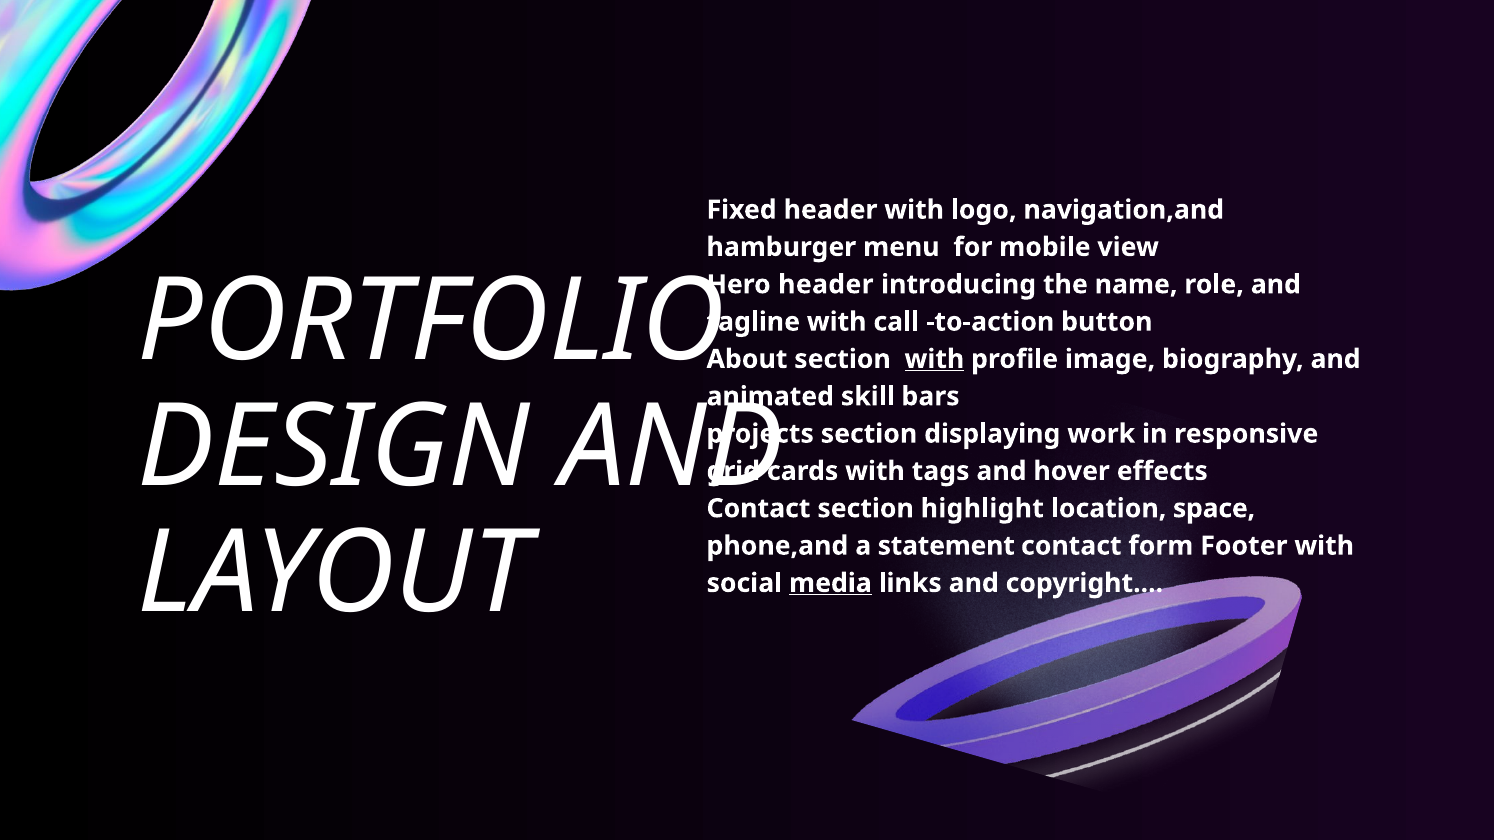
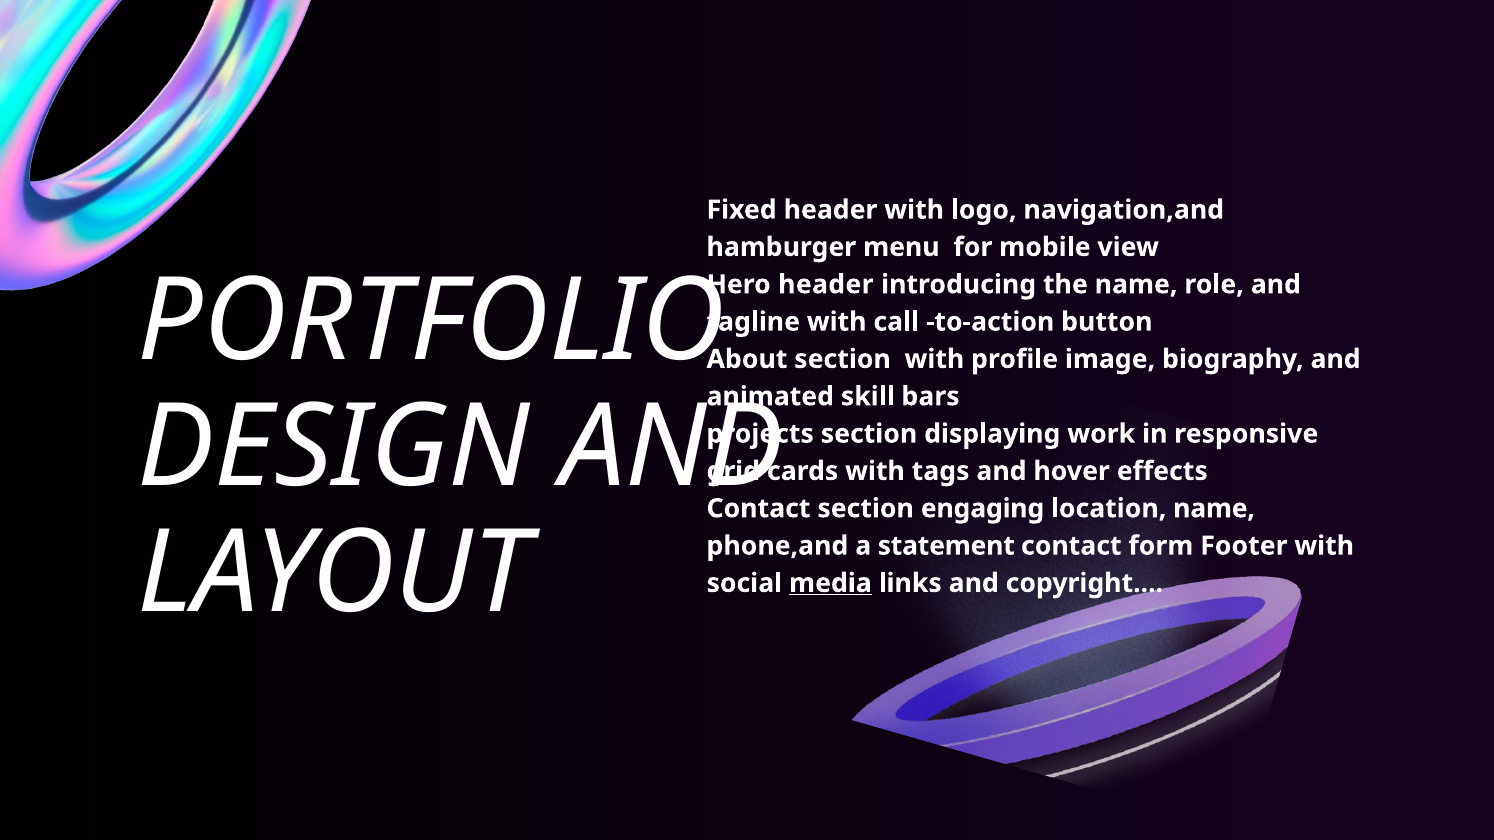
with at (934, 359) underline: present -> none
highlight: highlight -> engaging
location space: space -> name
